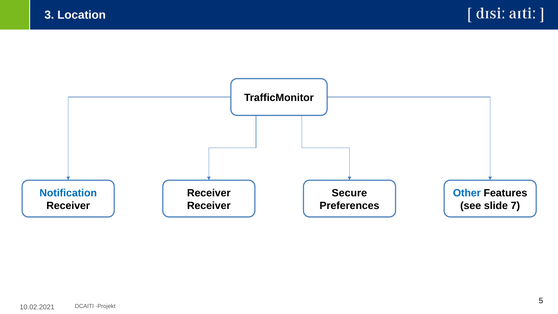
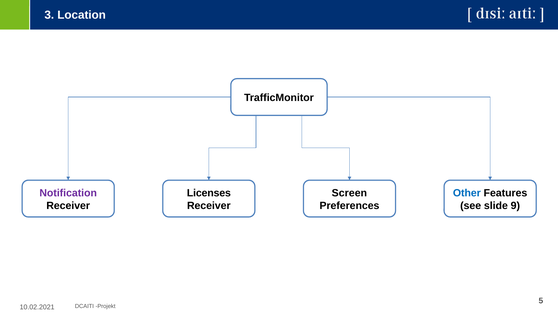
Notification colour: blue -> purple
Receiver at (209, 193): Receiver -> Licenses
Secure: Secure -> Screen
7: 7 -> 9
